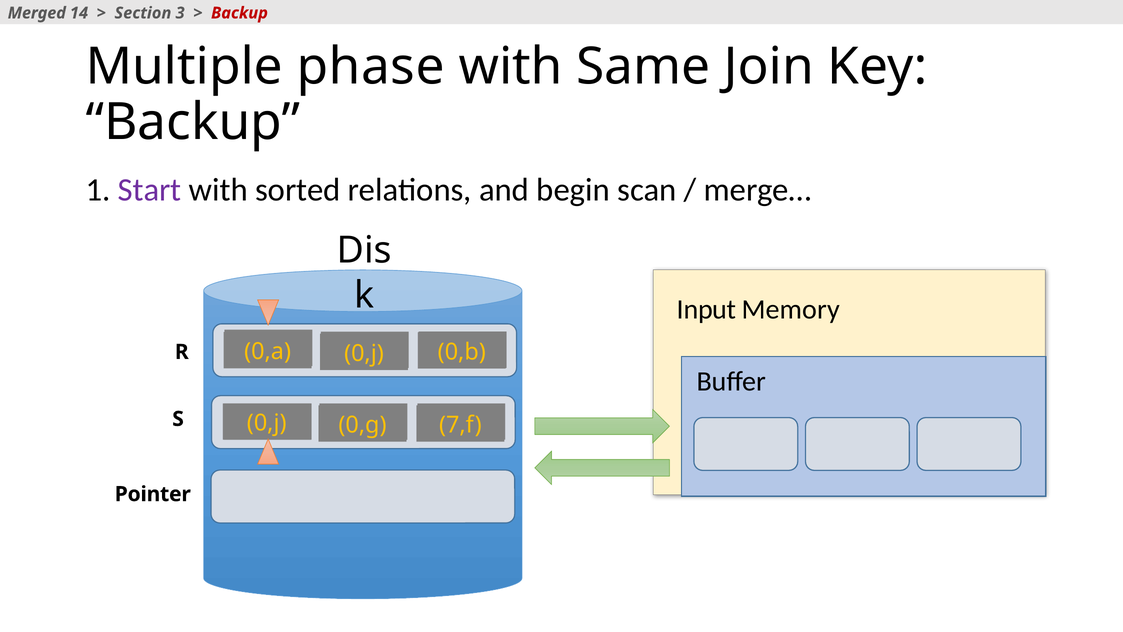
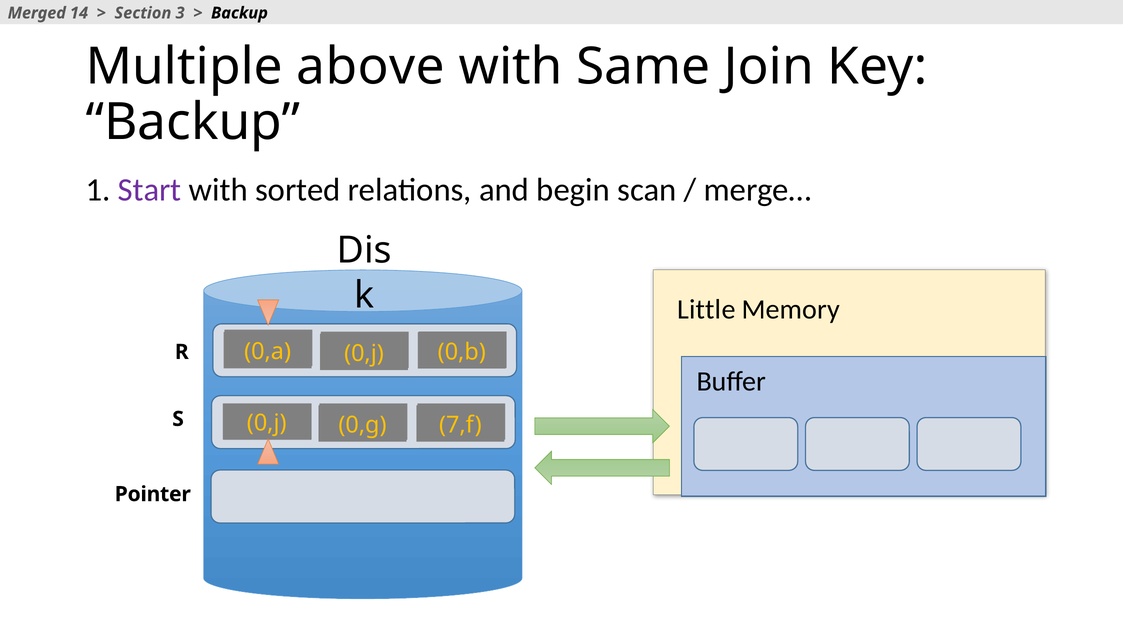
Backup at (240, 13) colour: red -> black
phase: phase -> above
Input: Input -> Little
